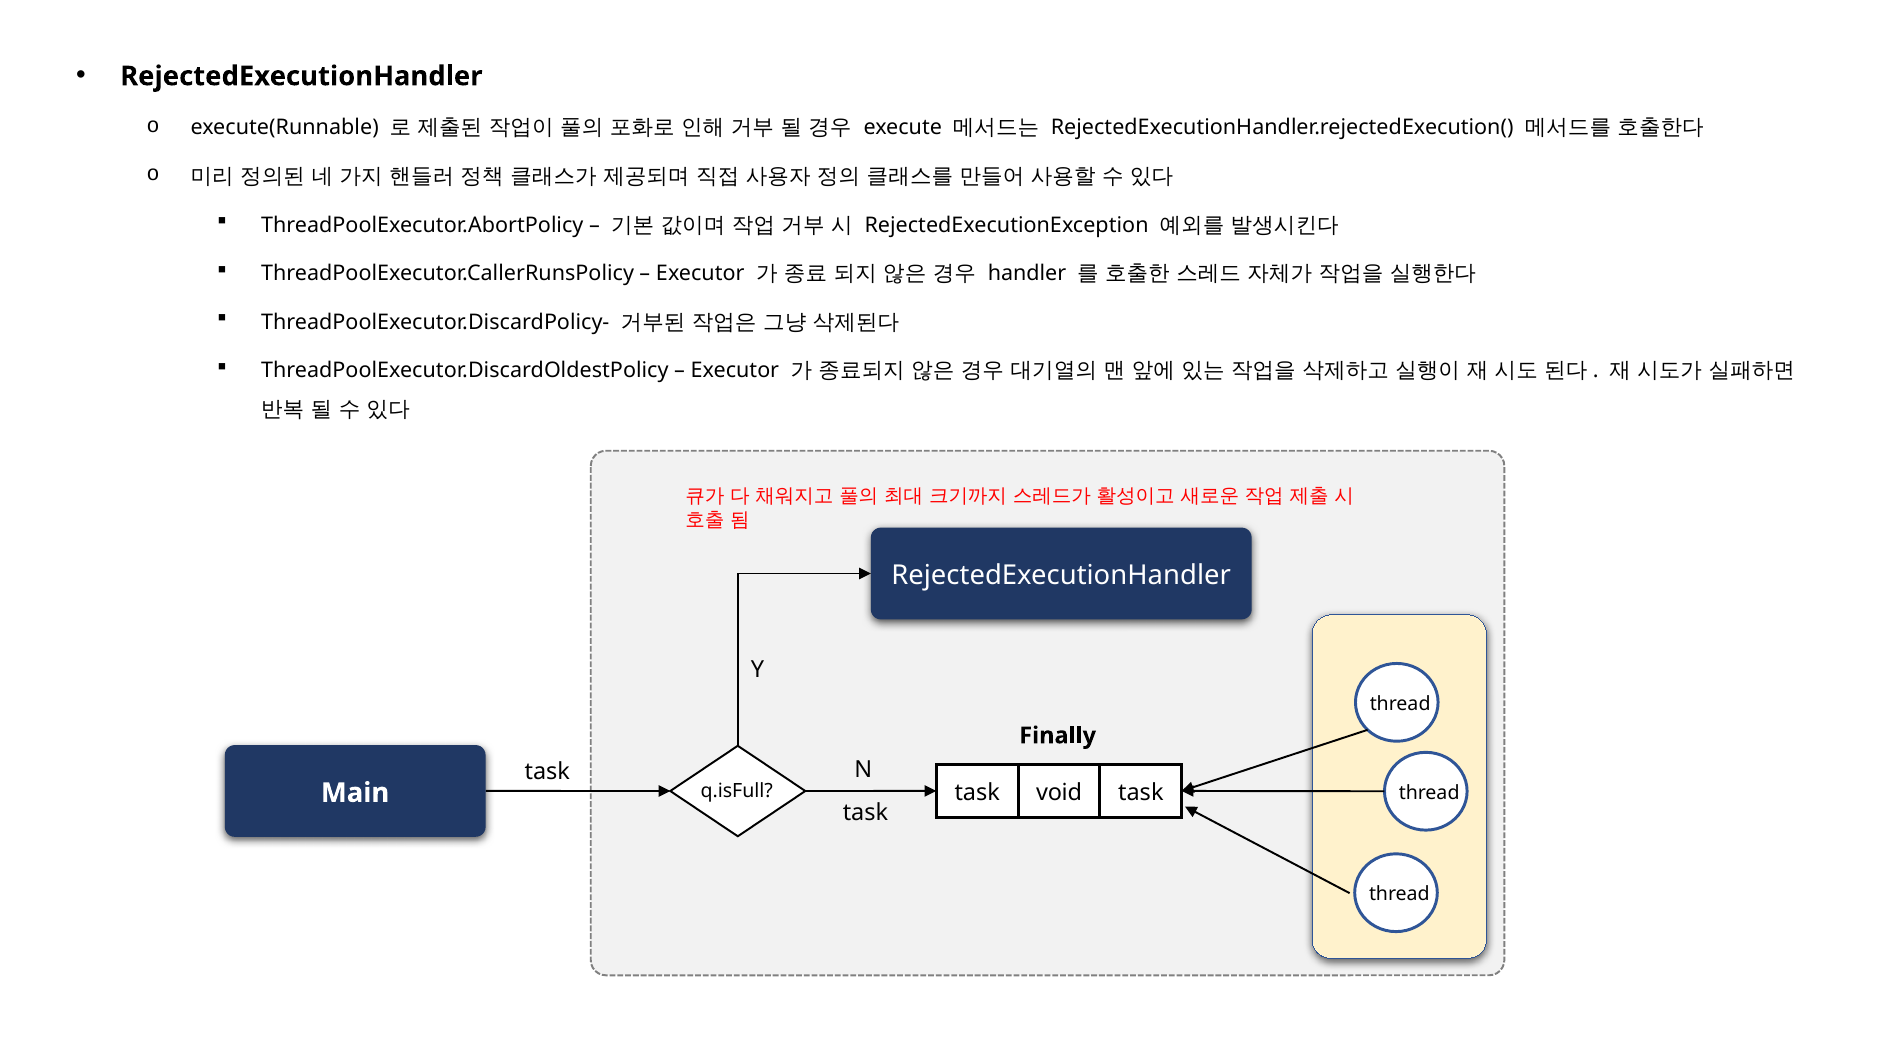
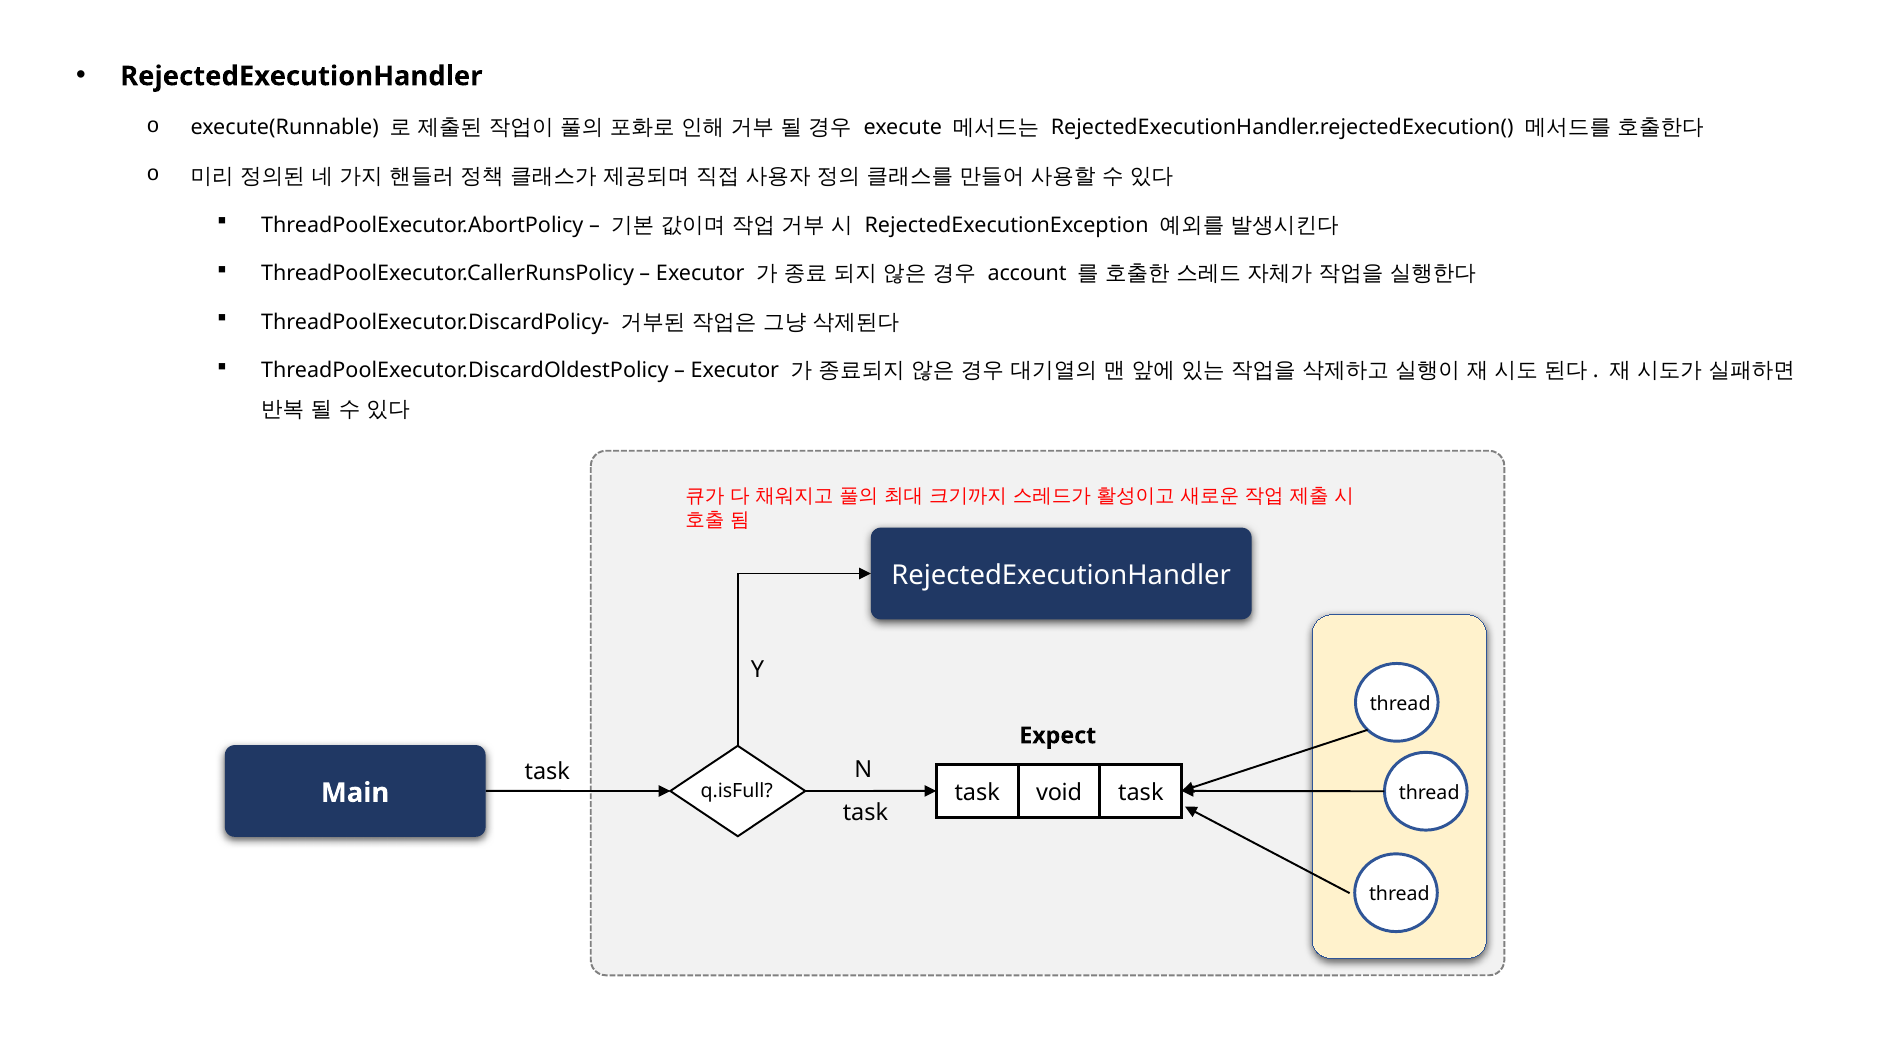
handler: handler -> account
Finally: Finally -> Expect
